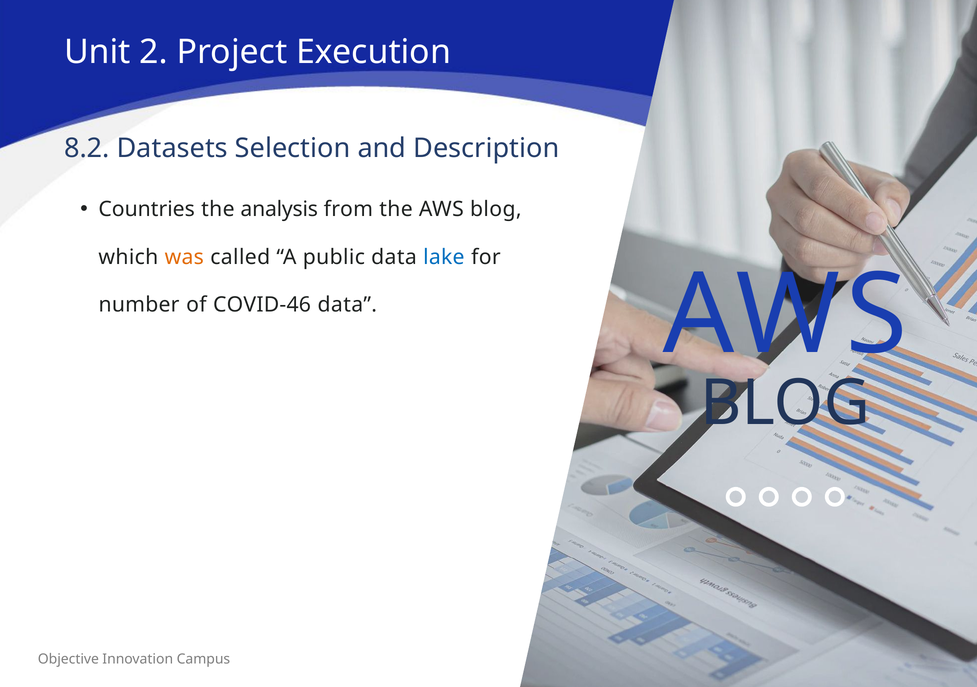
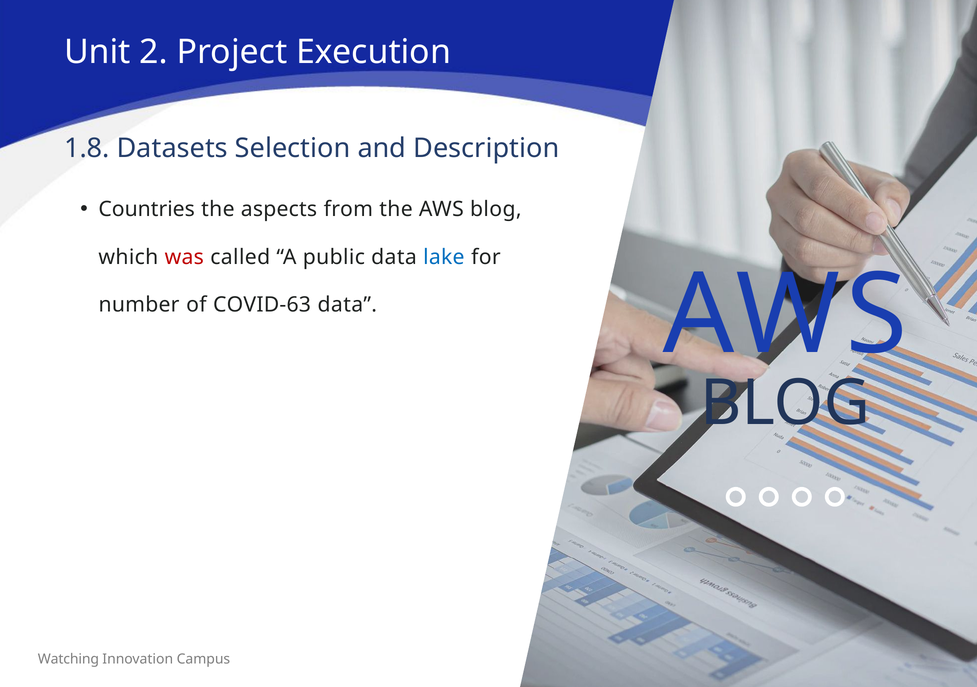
8.2: 8.2 -> 1.8
analysis: analysis -> aspects
was colour: orange -> red
COVID-46: COVID-46 -> COVID-63
Objective: Objective -> Watching
